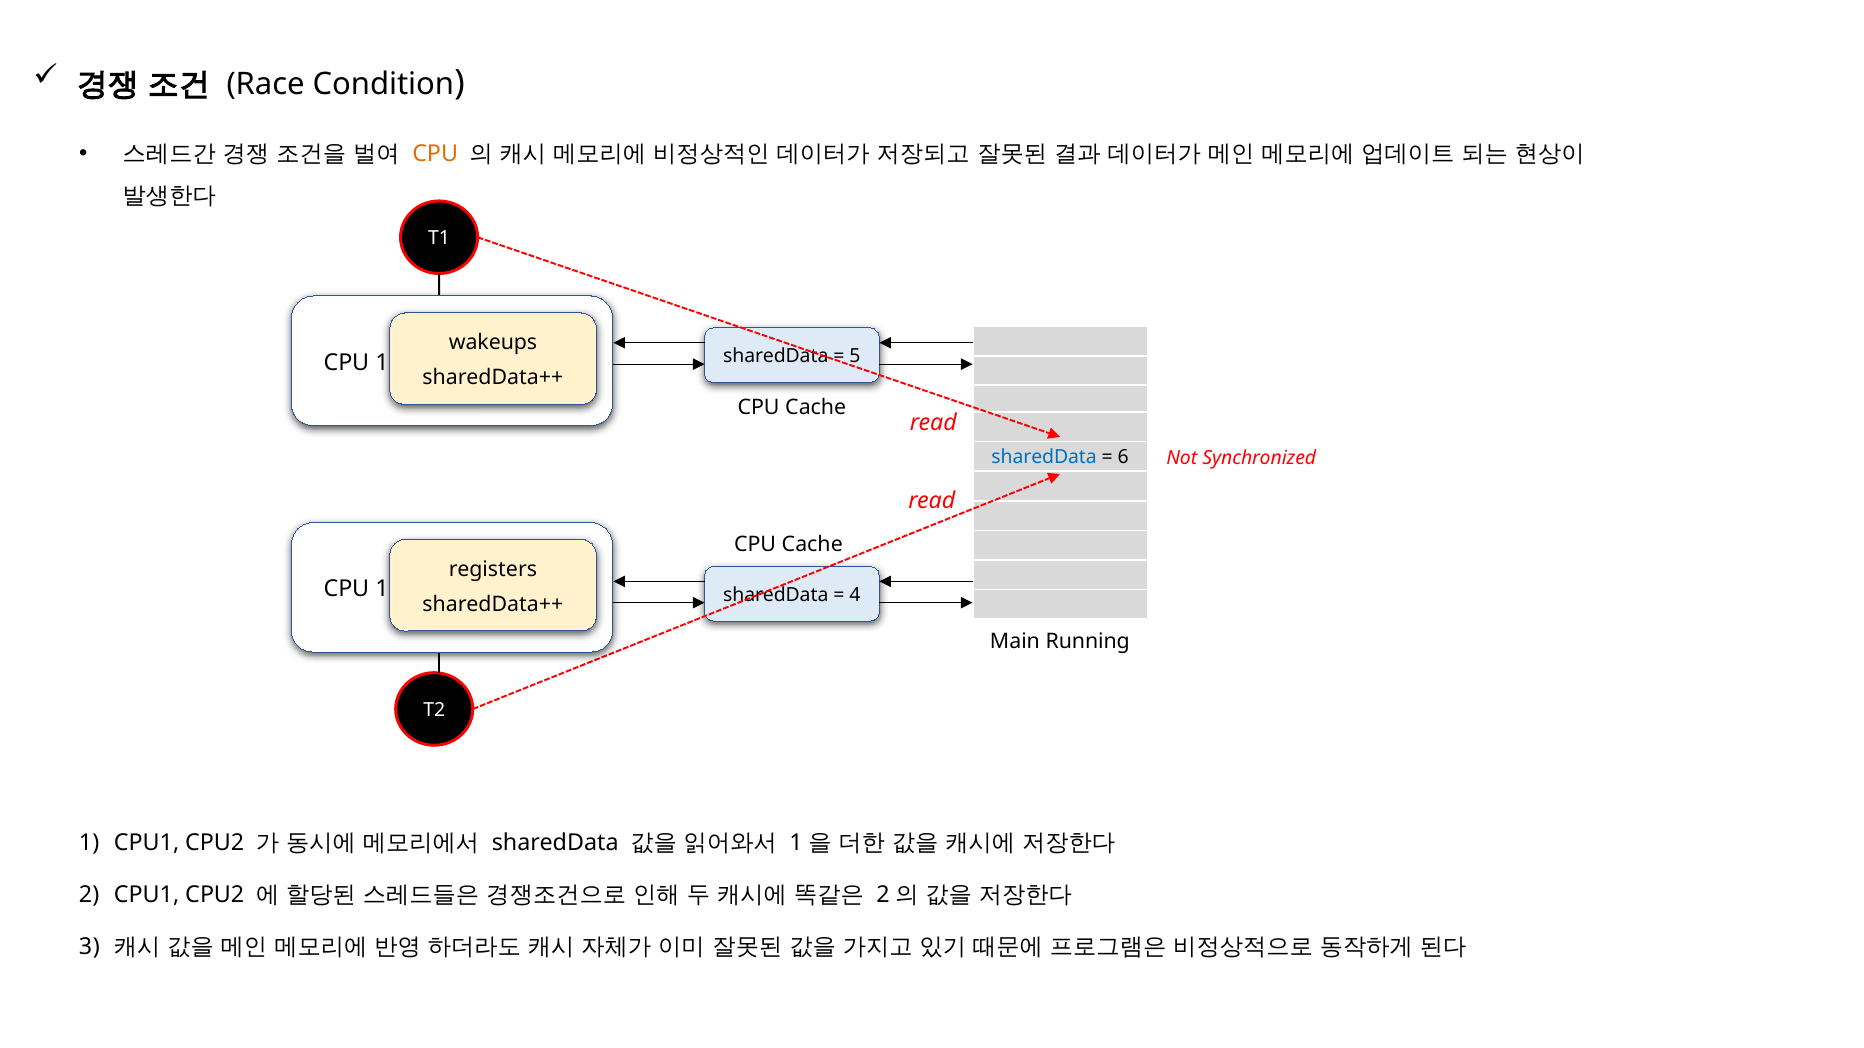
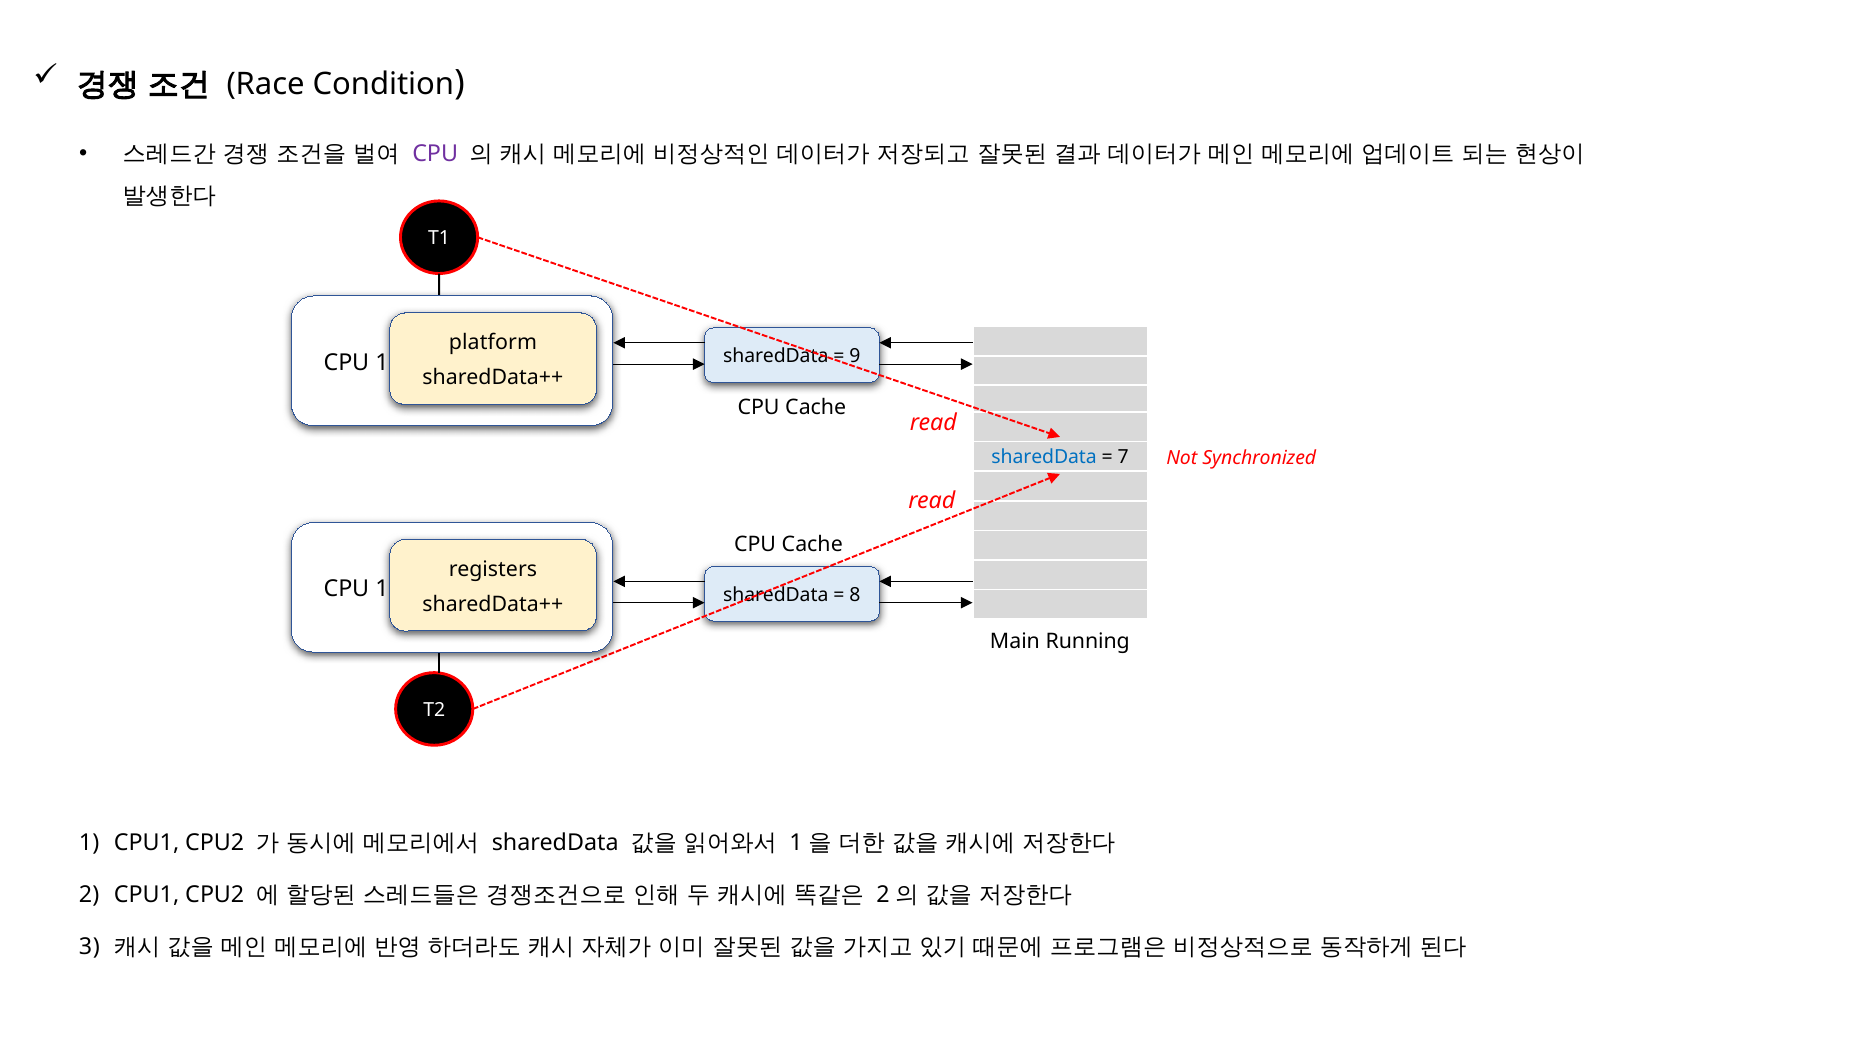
CPU at (435, 154) colour: orange -> purple
wakeups: wakeups -> platform
5: 5 -> 9
6: 6 -> 7
4: 4 -> 8
